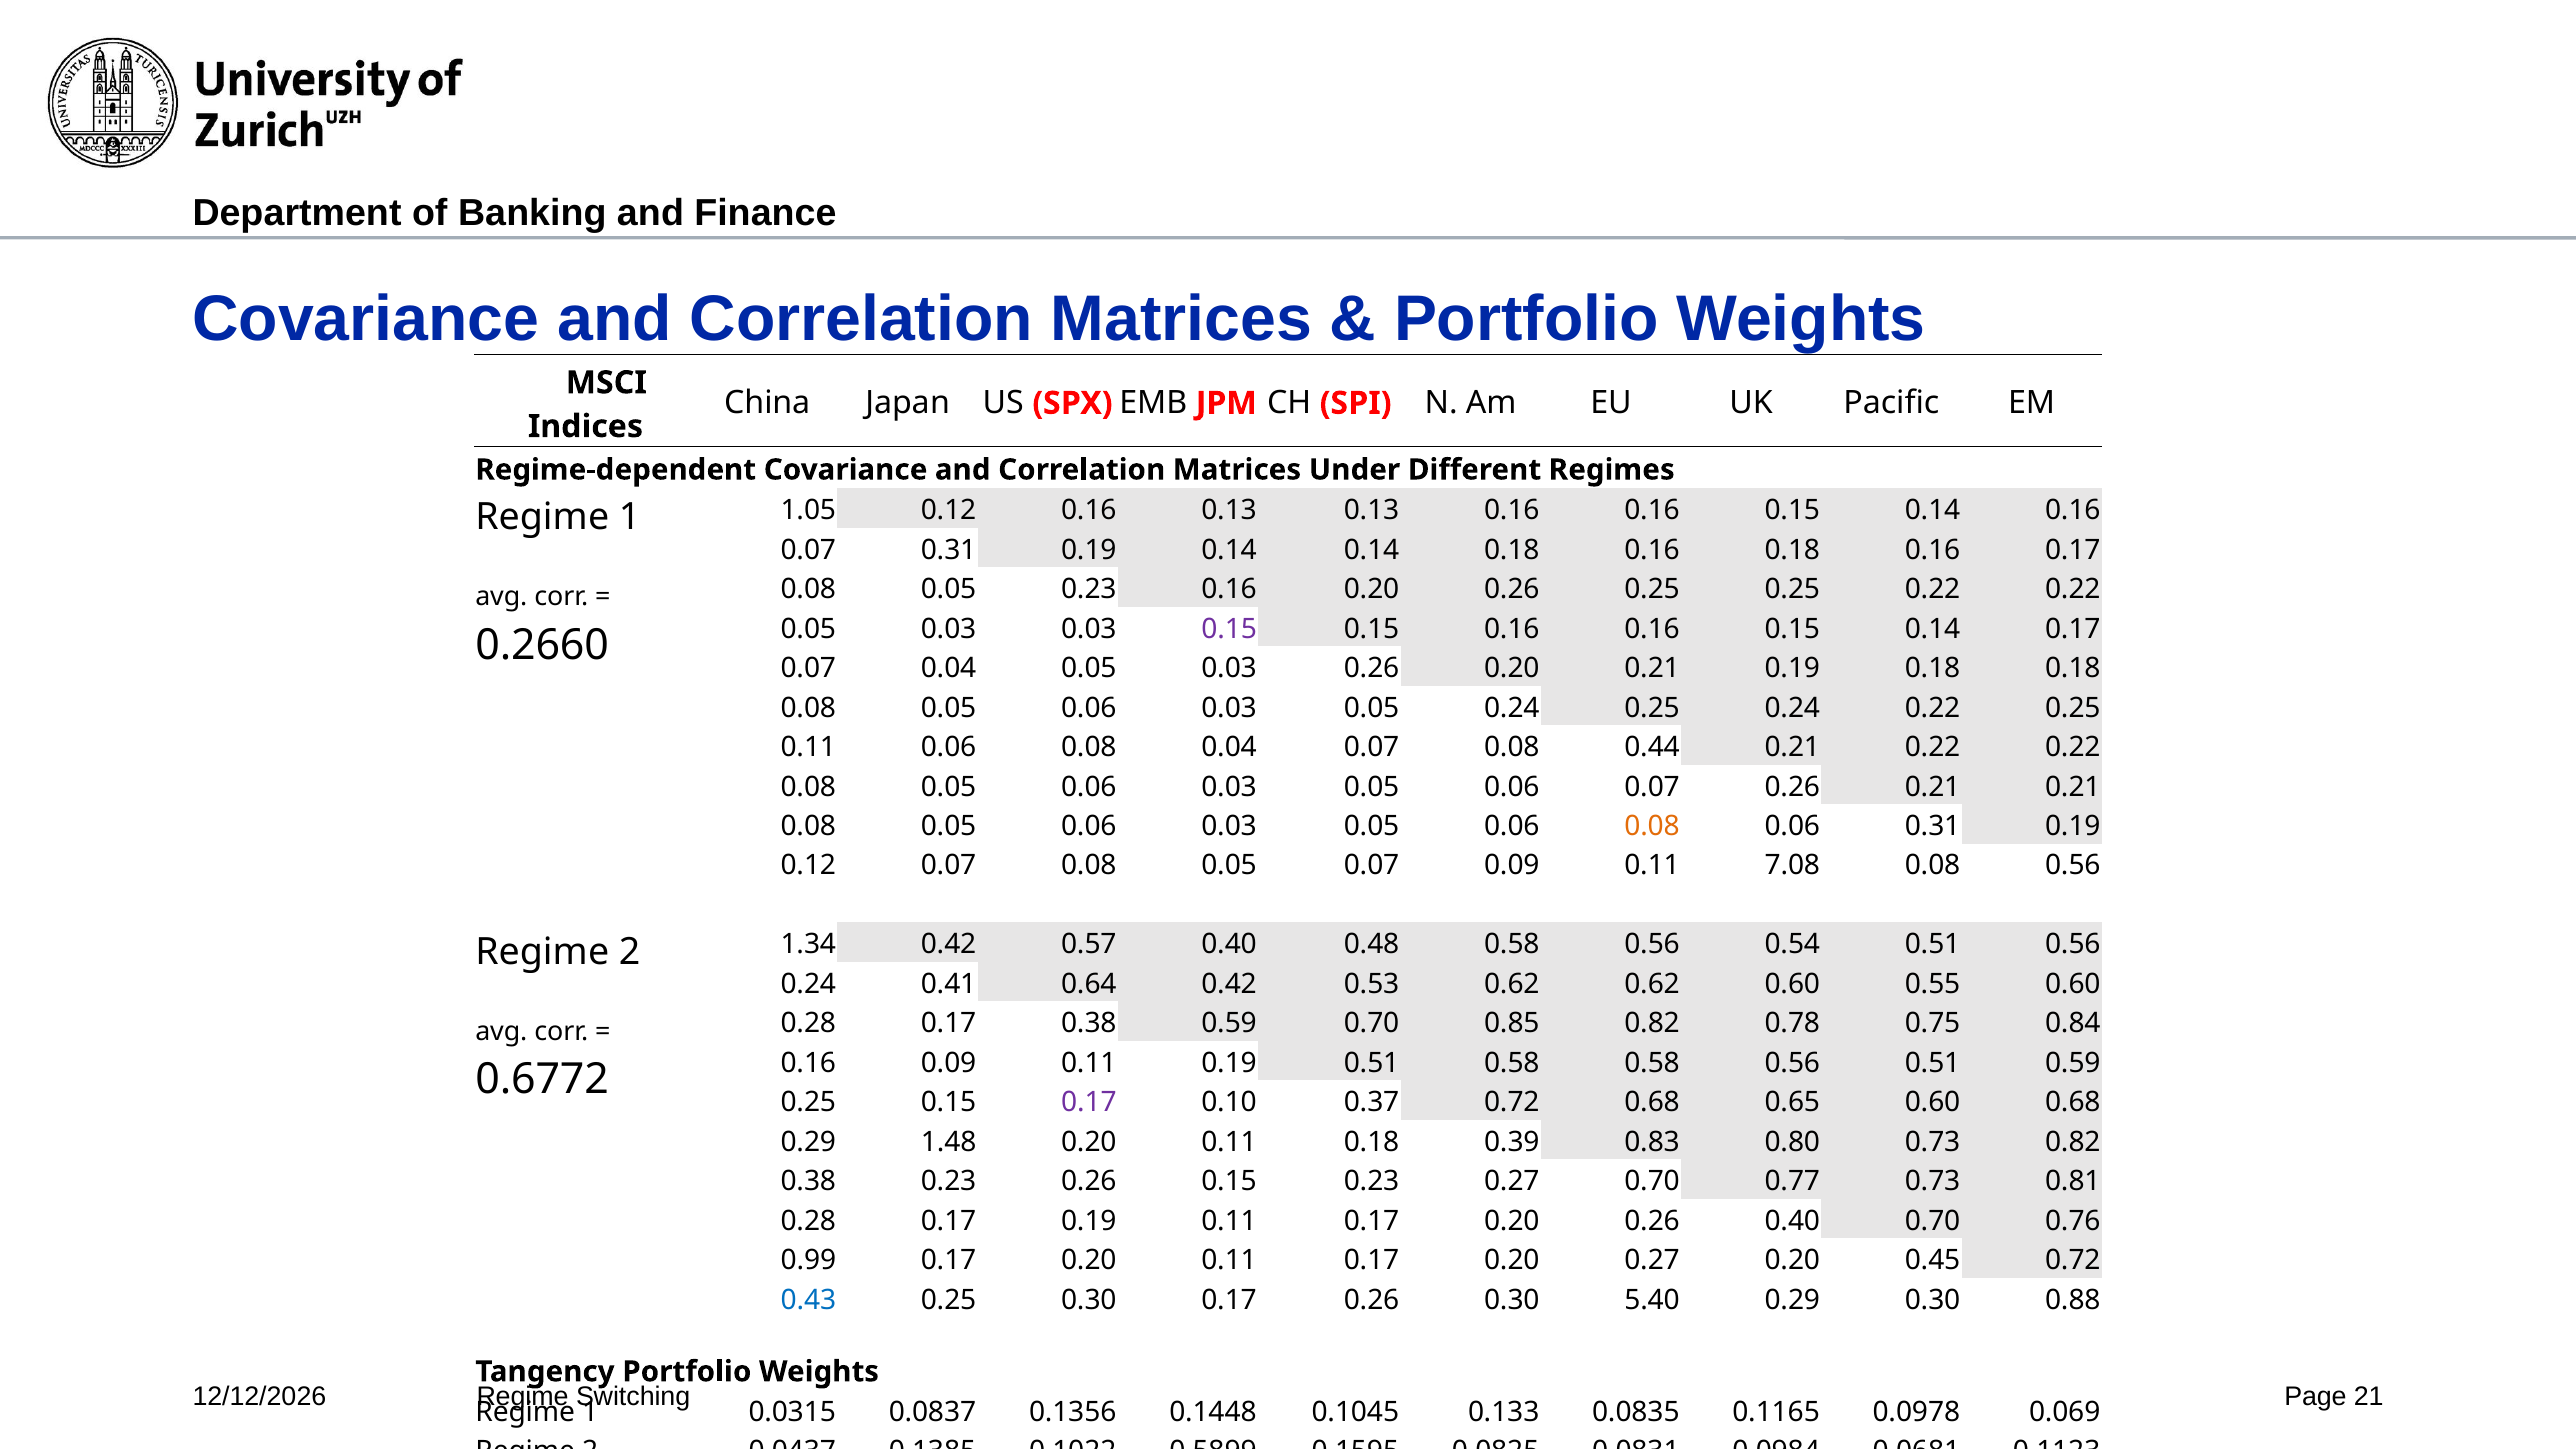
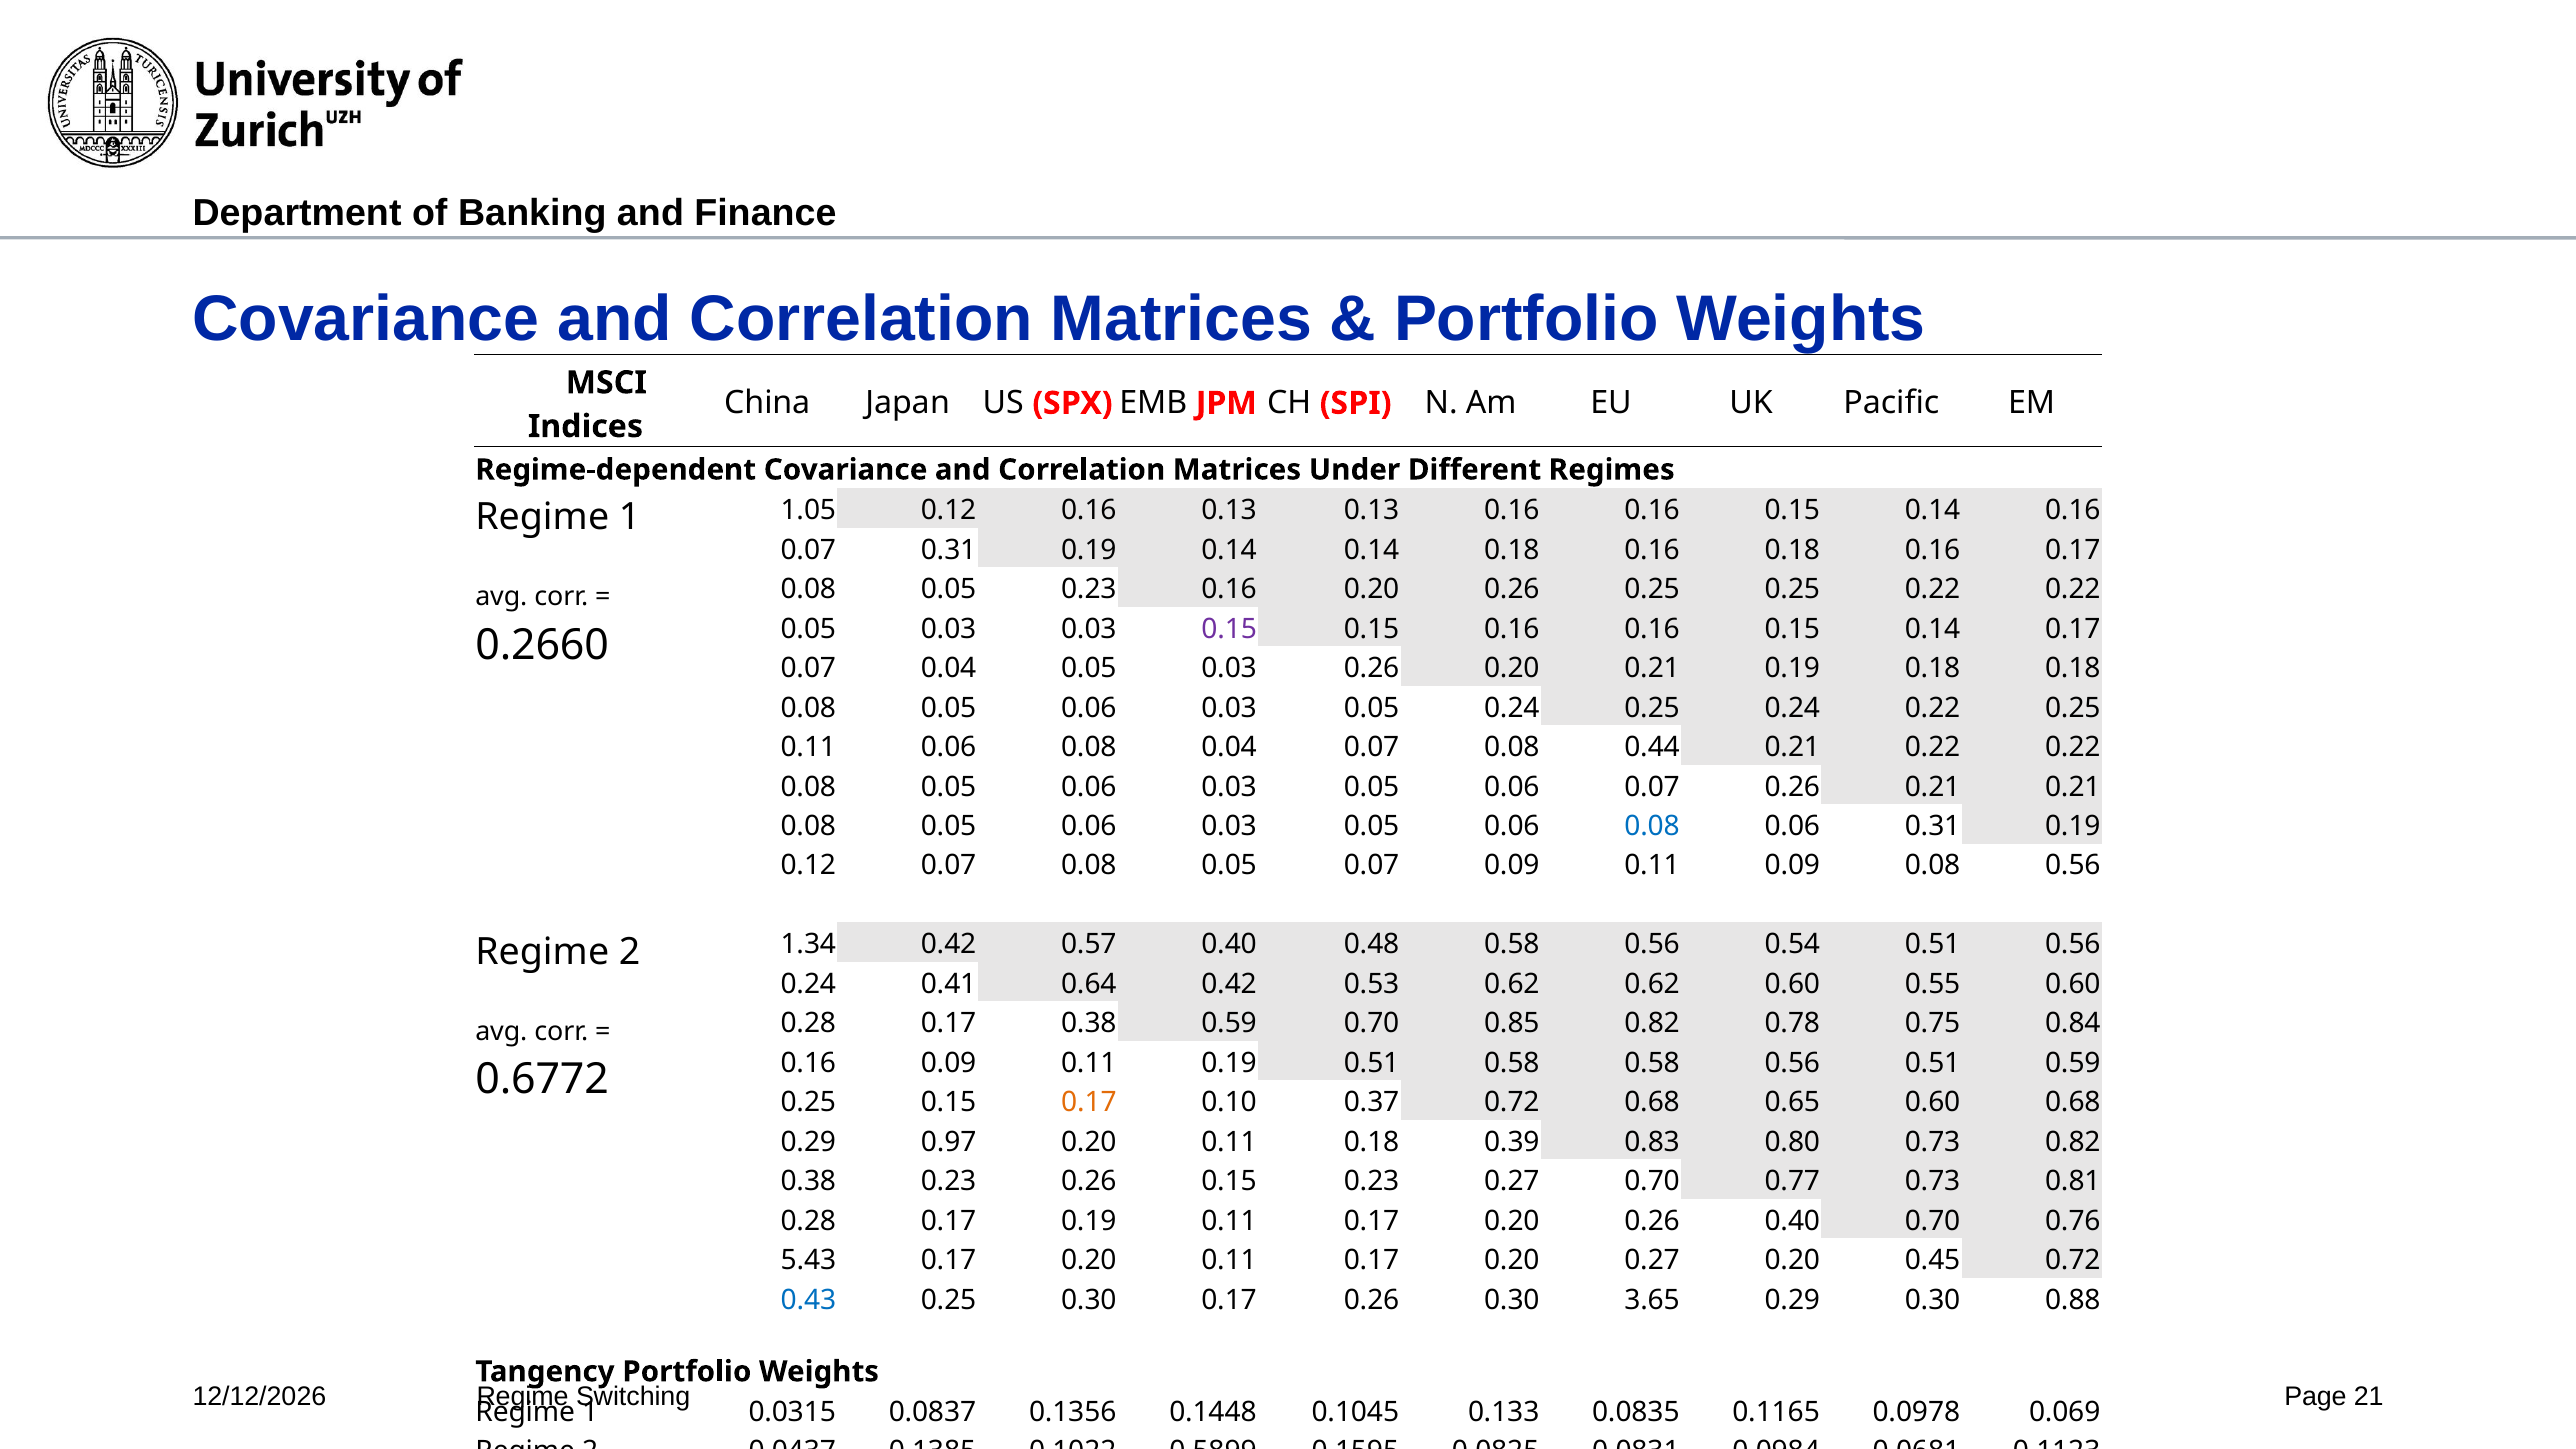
0.08 at (1652, 826) colour: orange -> blue
0.11 7.08: 7.08 -> 0.09
0.17 at (1089, 1103) colour: purple -> orange
1.48: 1.48 -> 0.97
0.99: 0.99 -> 5.43
5.40: 5.40 -> 3.65
